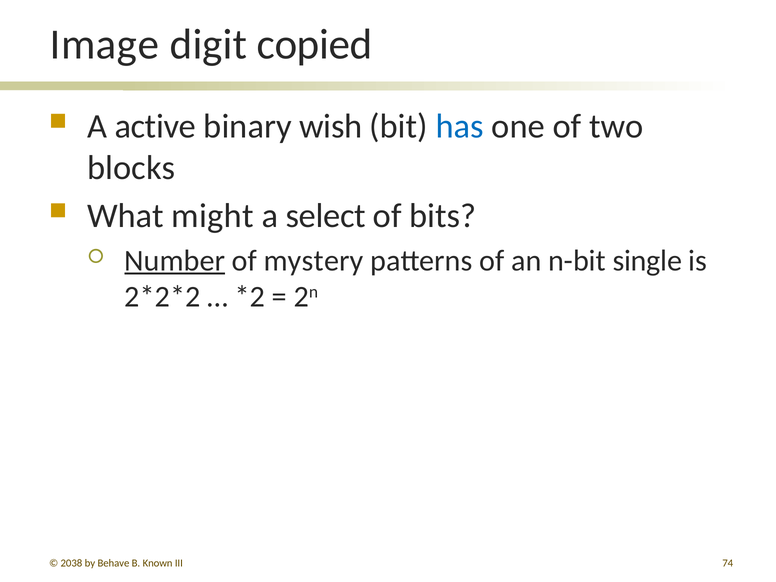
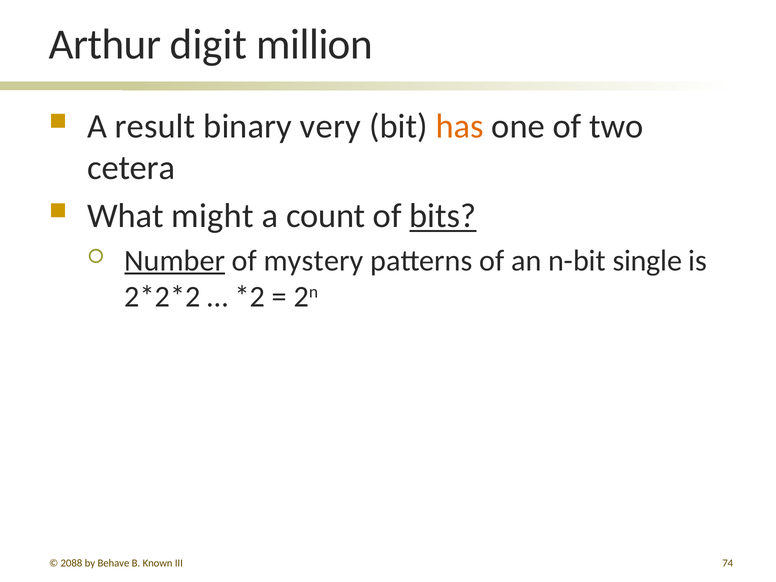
Image: Image -> Arthur
copied: copied -> million
active: active -> result
wish: wish -> very
has colour: blue -> orange
blocks: blocks -> cetera
select: select -> count
bits underline: none -> present
2038: 2038 -> 2088
